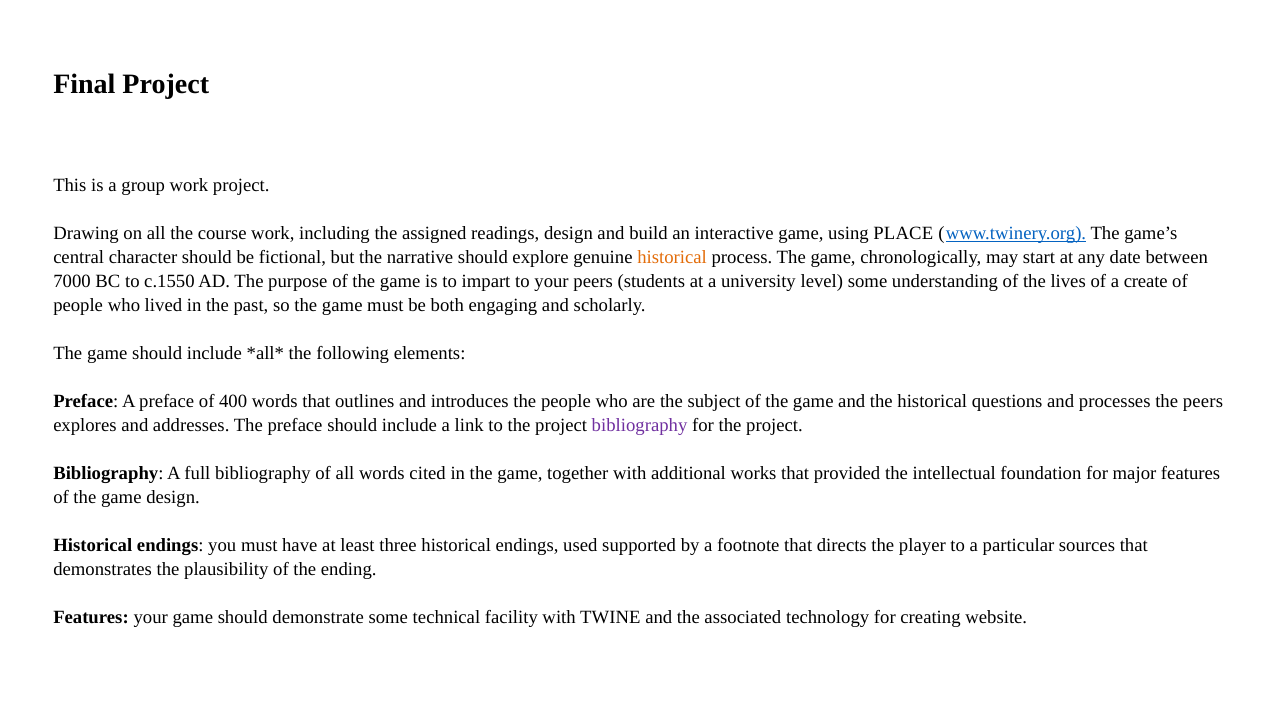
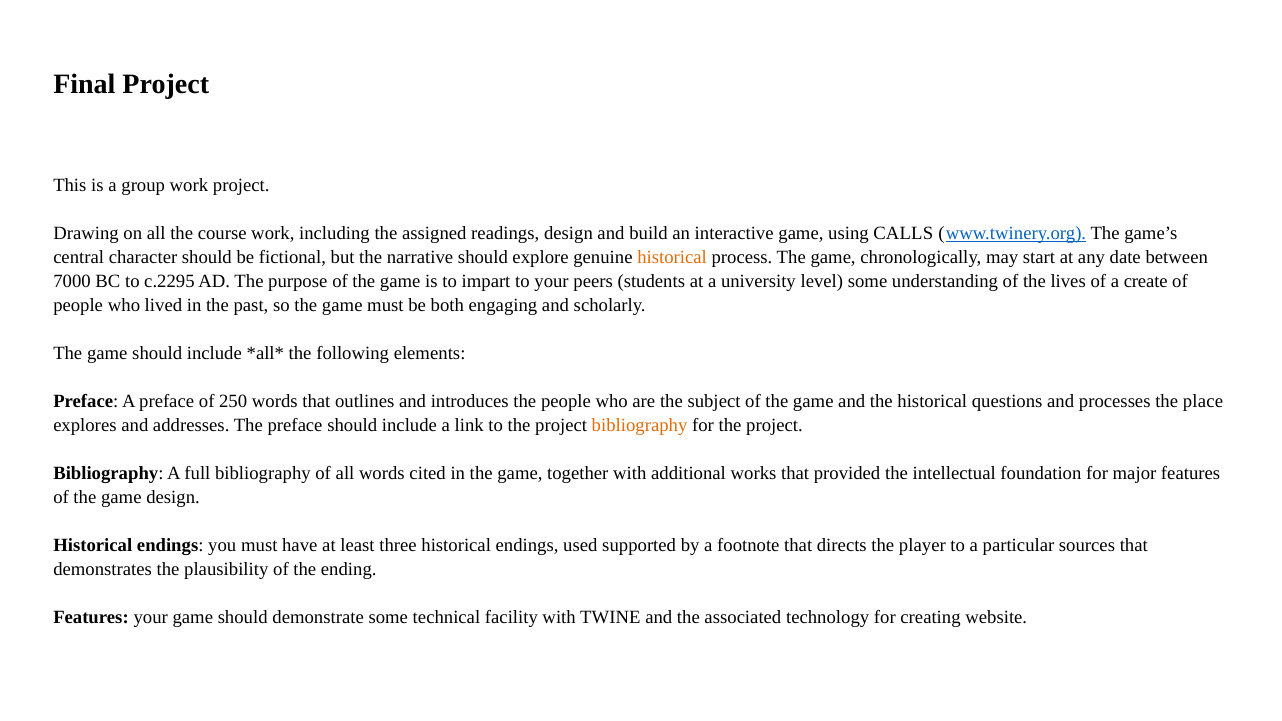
PLACE: PLACE -> CALLS
c.1550: c.1550 -> c.2295
400: 400 -> 250
the peers: peers -> place
bibliography at (640, 425) colour: purple -> orange
